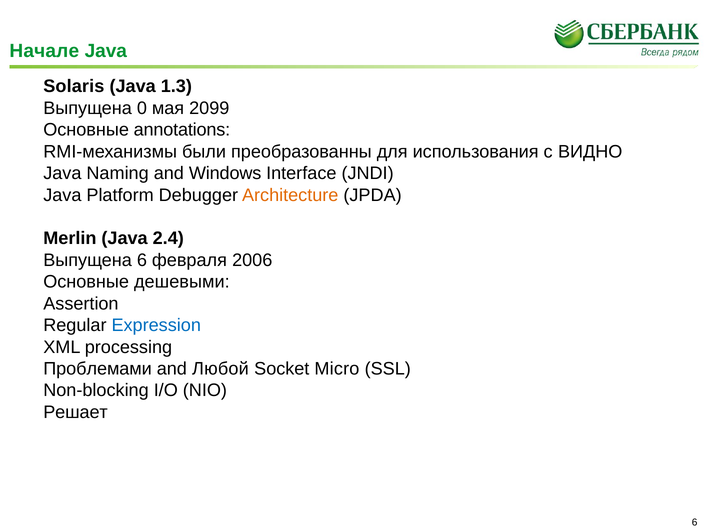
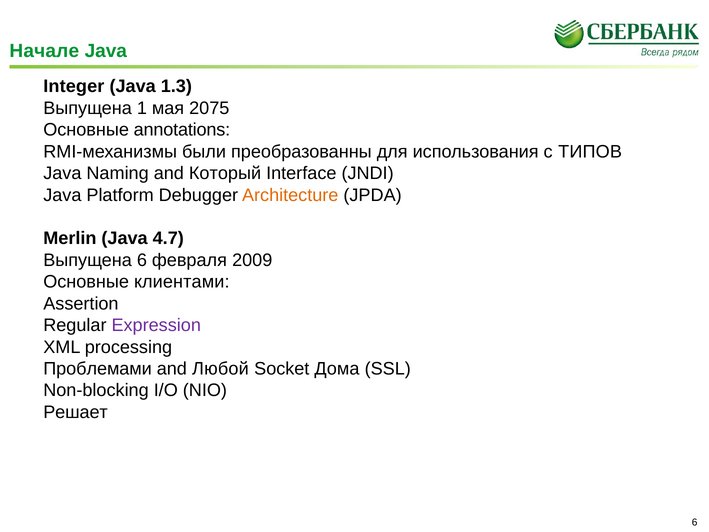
Solaris: Solaris -> Integer
0: 0 -> 1
2099: 2099 -> 2075
ВИДНО: ВИДНО -> ТИПОВ
Windows: Windows -> Который
2.4: 2.4 -> 4.7
2006: 2006 -> 2009
дешевыми: дешевыми -> клиентами
Expression colour: blue -> purple
Micro: Micro -> Дома
